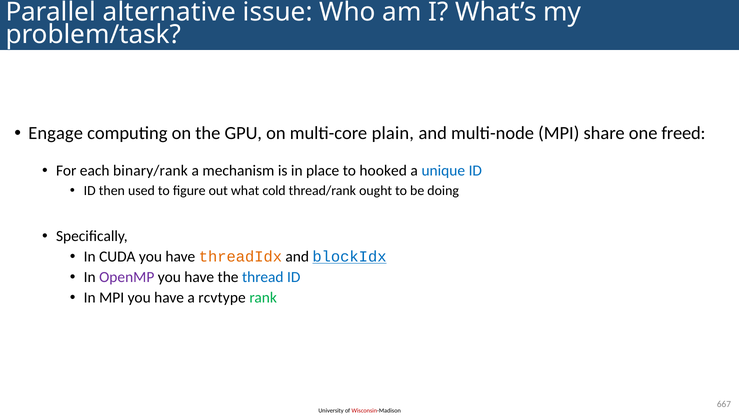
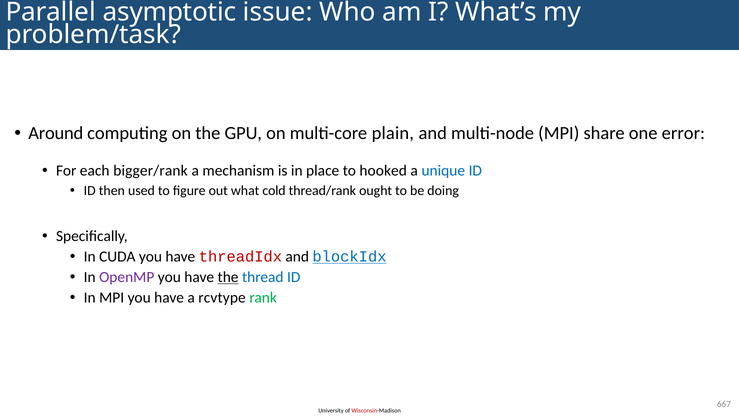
alternative: alternative -> asymptotic
Engage: Engage -> Around
freed: freed -> error
binary/rank: binary/rank -> bigger/rank
threadIdx colour: orange -> red
the at (228, 277) underline: none -> present
